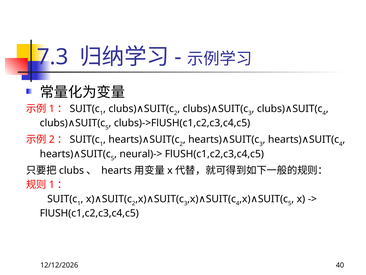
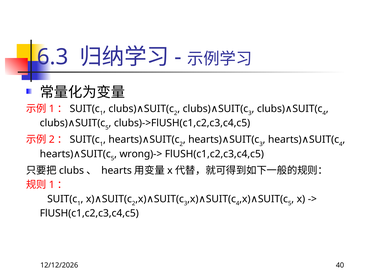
7.3: 7.3 -> 6.3
neural)->: neural)-> -> wrong)->
